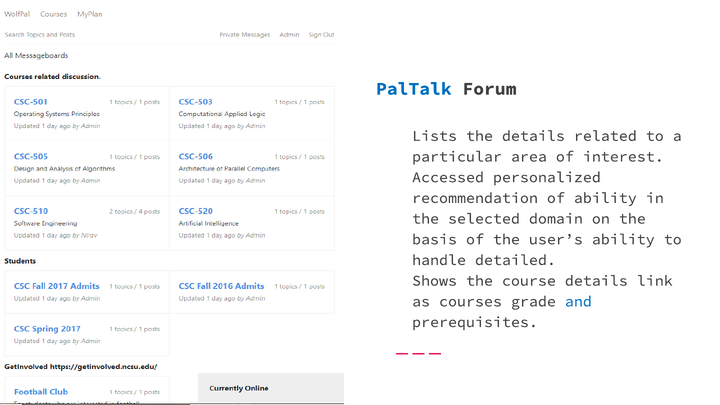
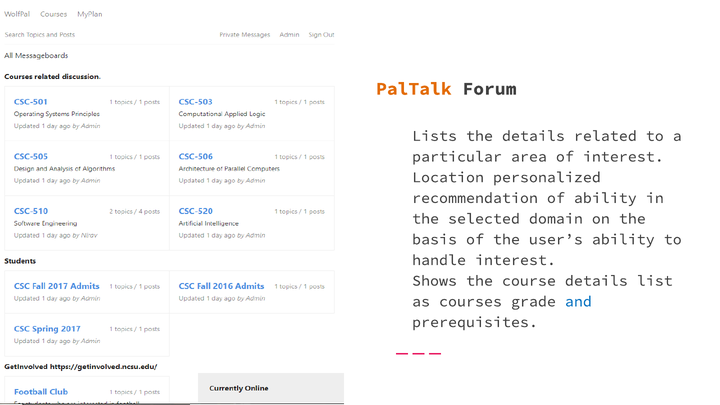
PalTalk colour: blue -> orange
Accessed: Accessed -> Location
handle detailed: detailed -> interest
link: link -> list
